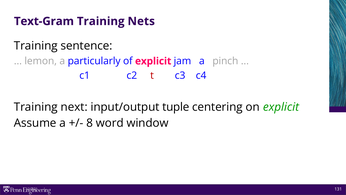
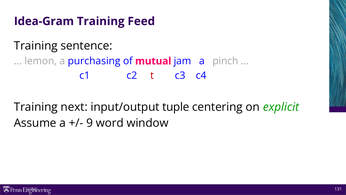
Text-Gram: Text-Gram -> Idea-Gram
Nets: Nets -> Feed
particularly: particularly -> purchasing
of explicit: explicit -> mutual
8: 8 -> 9
